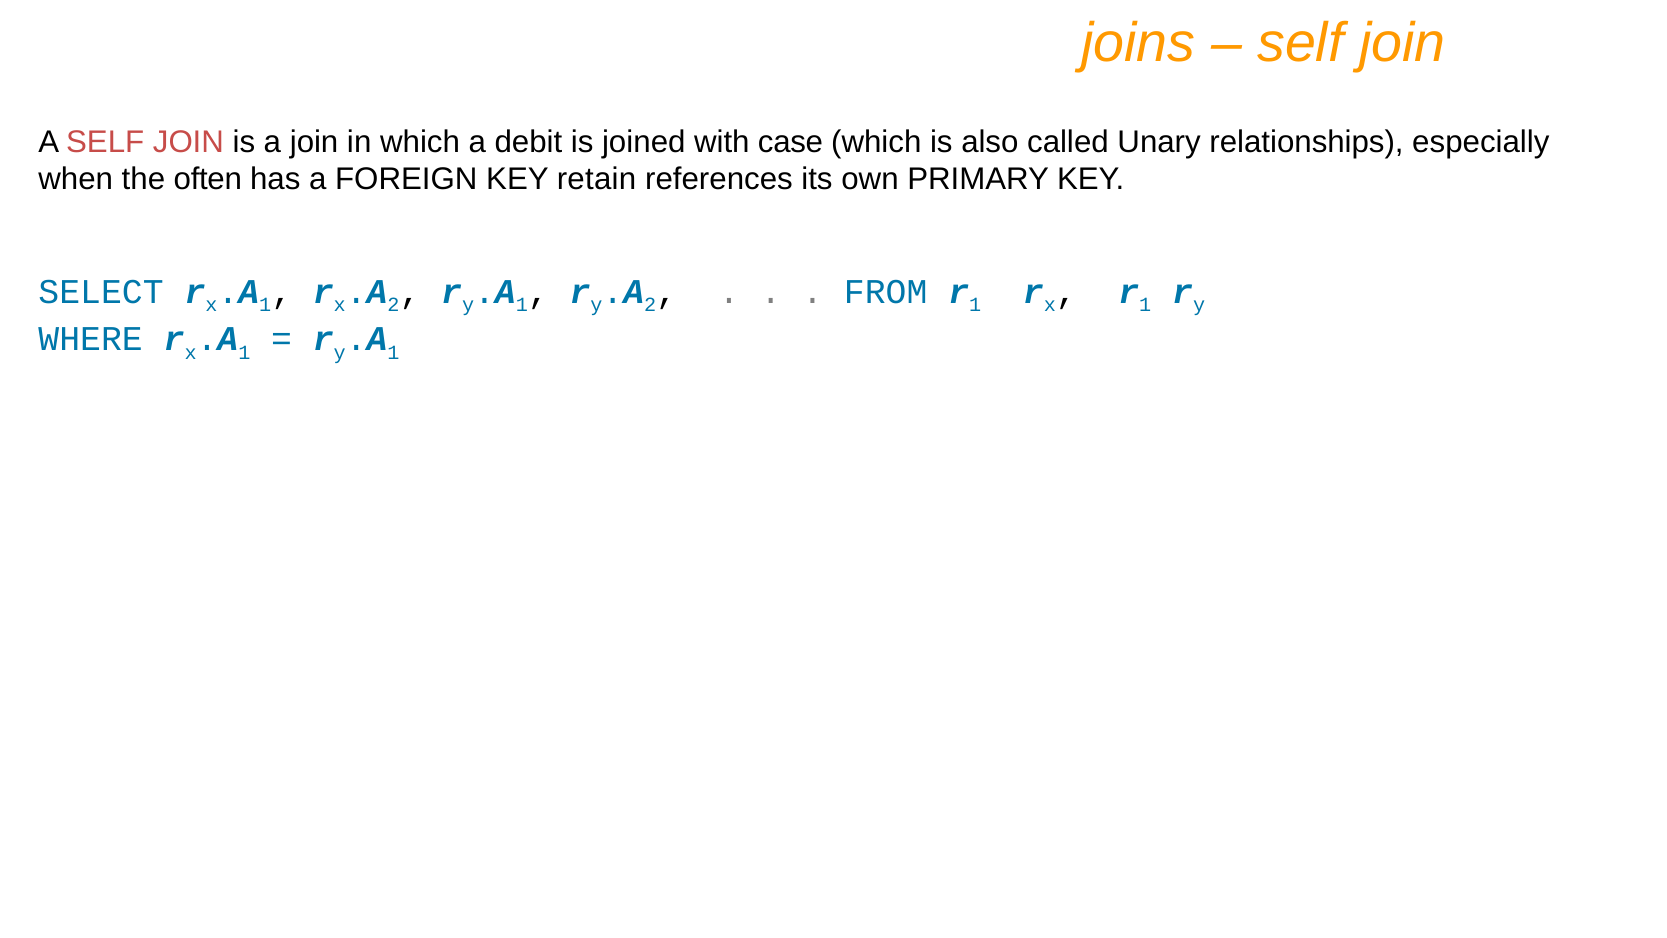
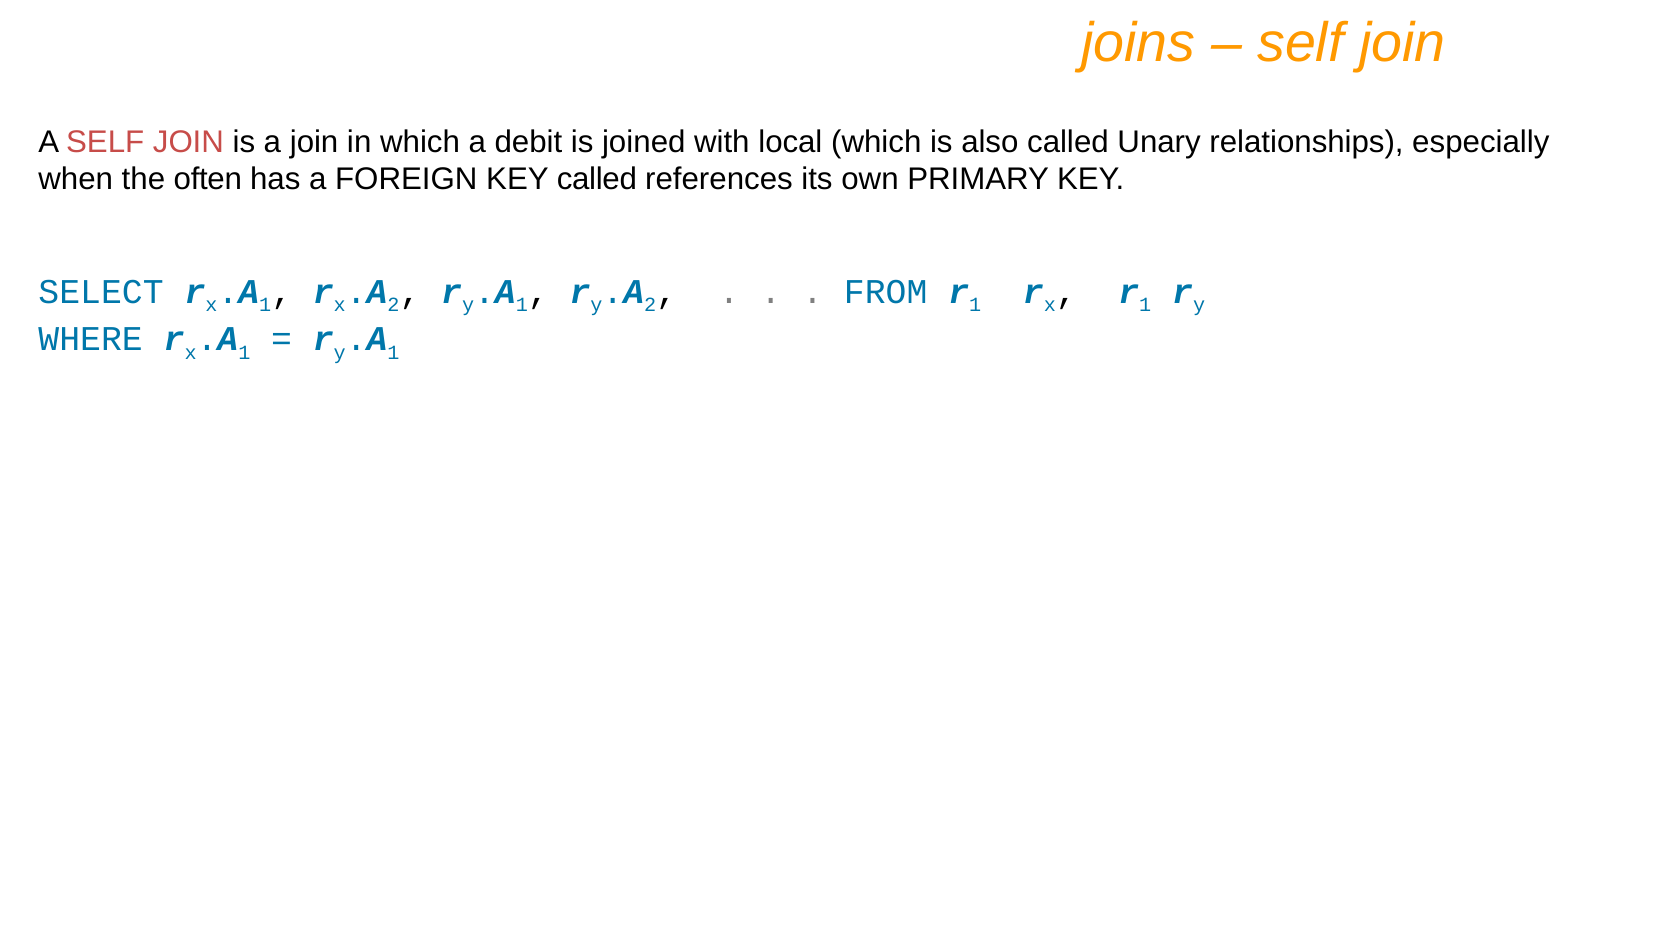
case: case -> local
KEY retain: retain -> called
